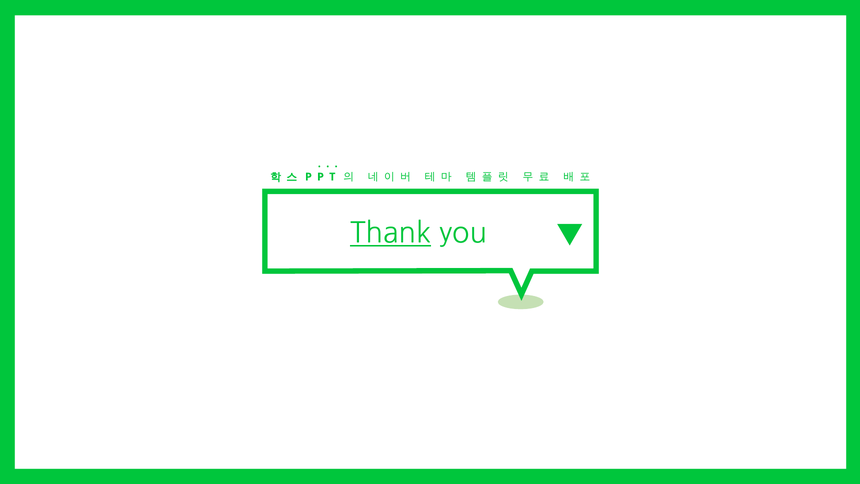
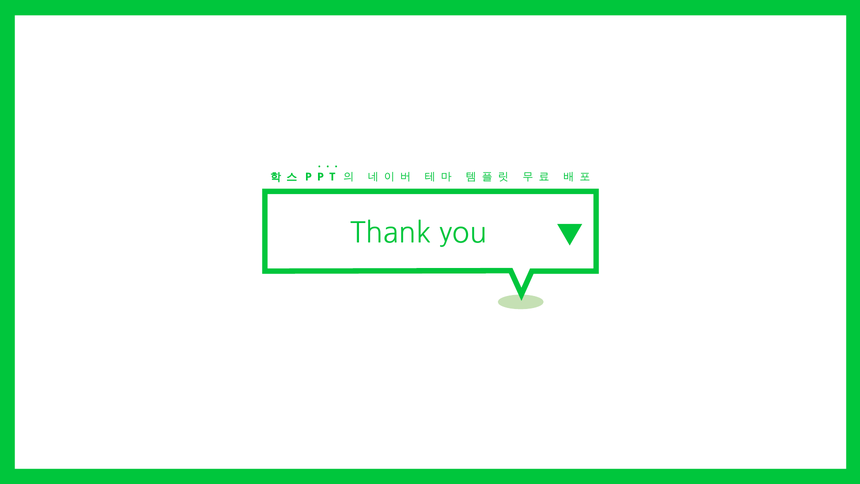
Thank underline: present -> none
